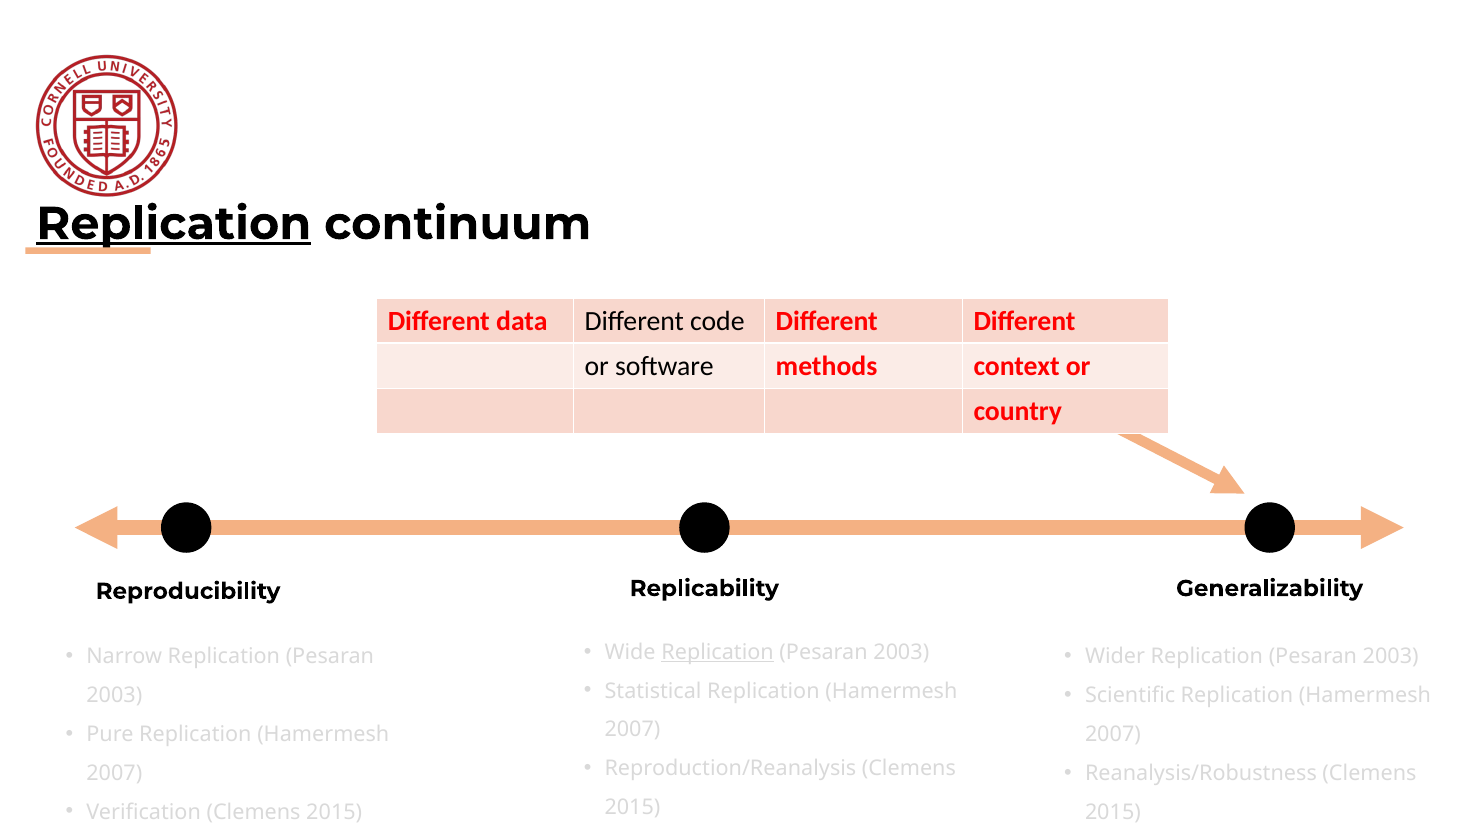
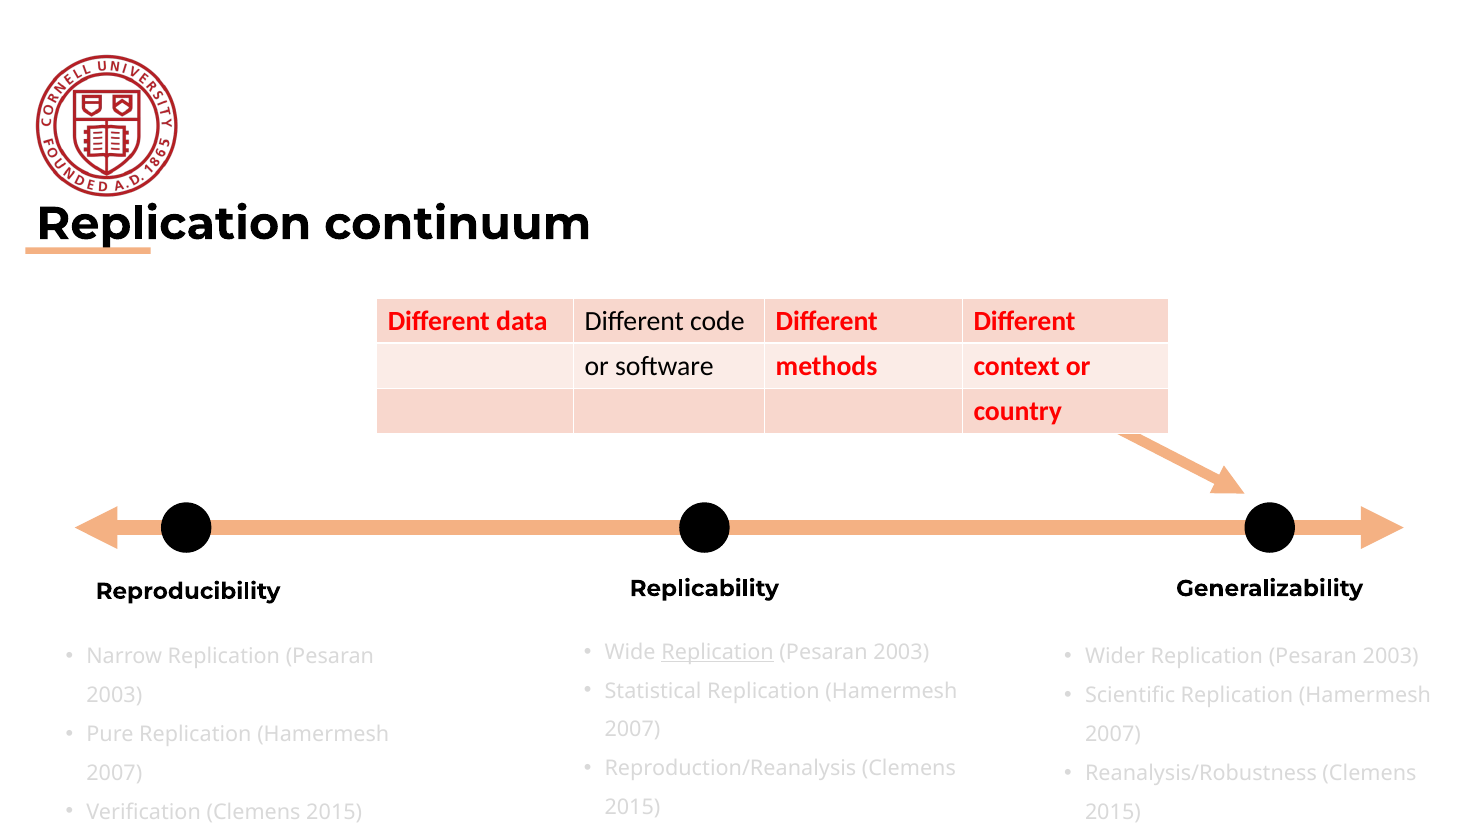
Replication at (174, 224) underline: present -> none
